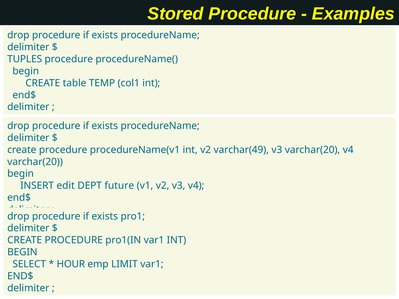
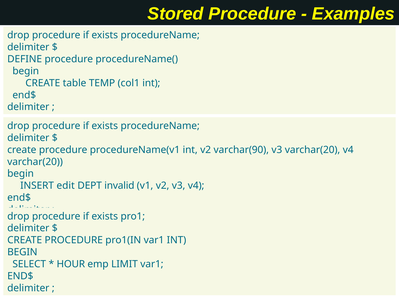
TUPLES: TUPLES -> DEFINE
varchar(49: varchar(49 -> varchar(90
future: future -> invalid
